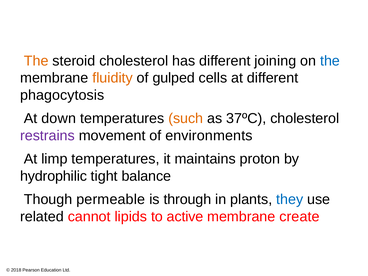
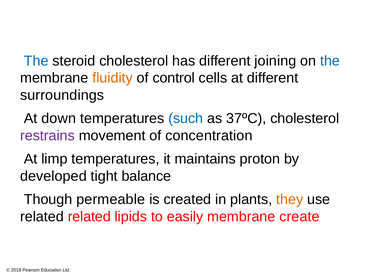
The at (36, 61) colour: orange -> blue
gulped: gulped -> control
phagocytosis: phagocytosis -> surroundings
such colour: orange -> blue
environments: environments -> concentration
hydrophilic: hydrophilic -> developed
through: through -> created
they colour: blue -> orange
related cannot: cannot -> related
active: active -> easily
